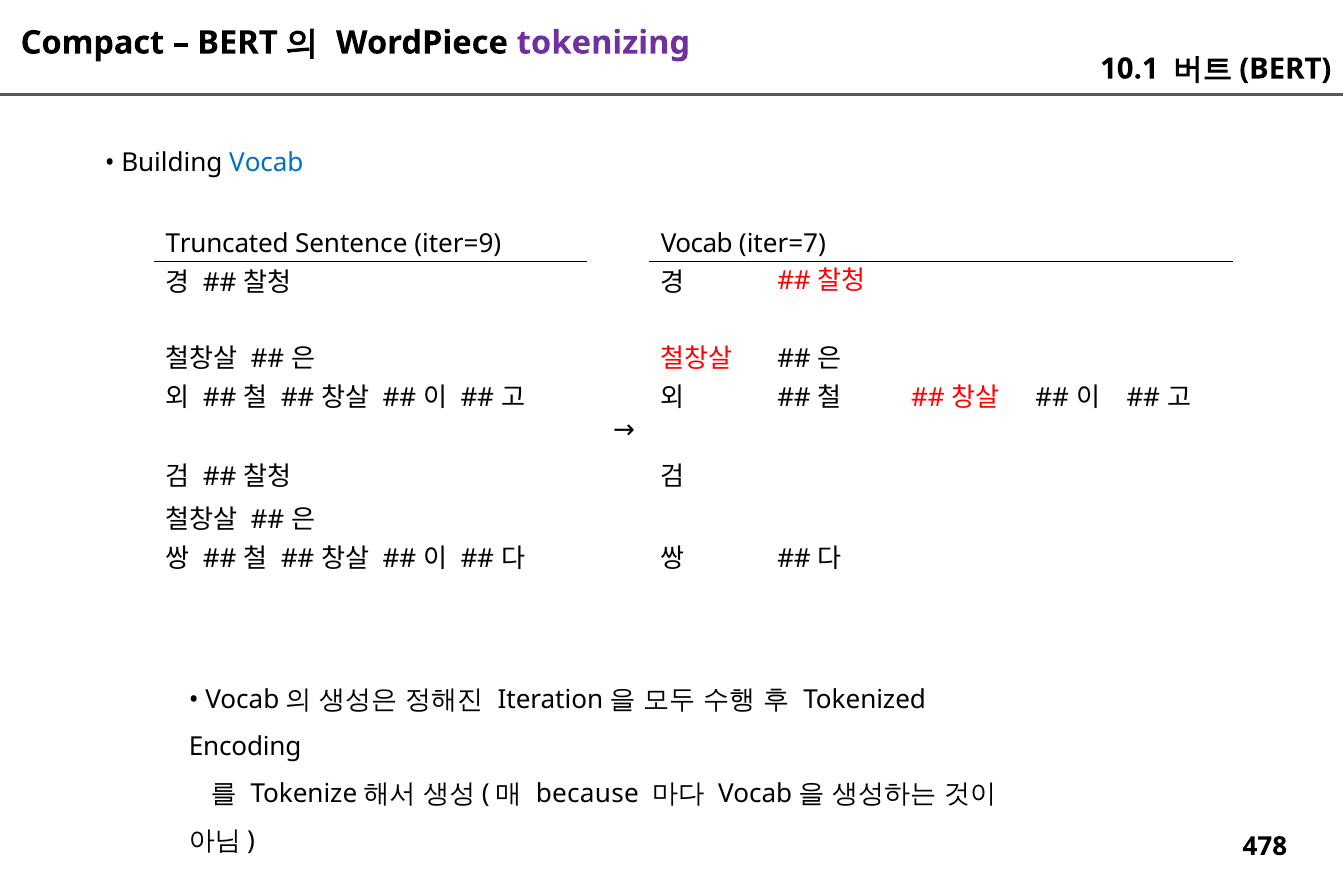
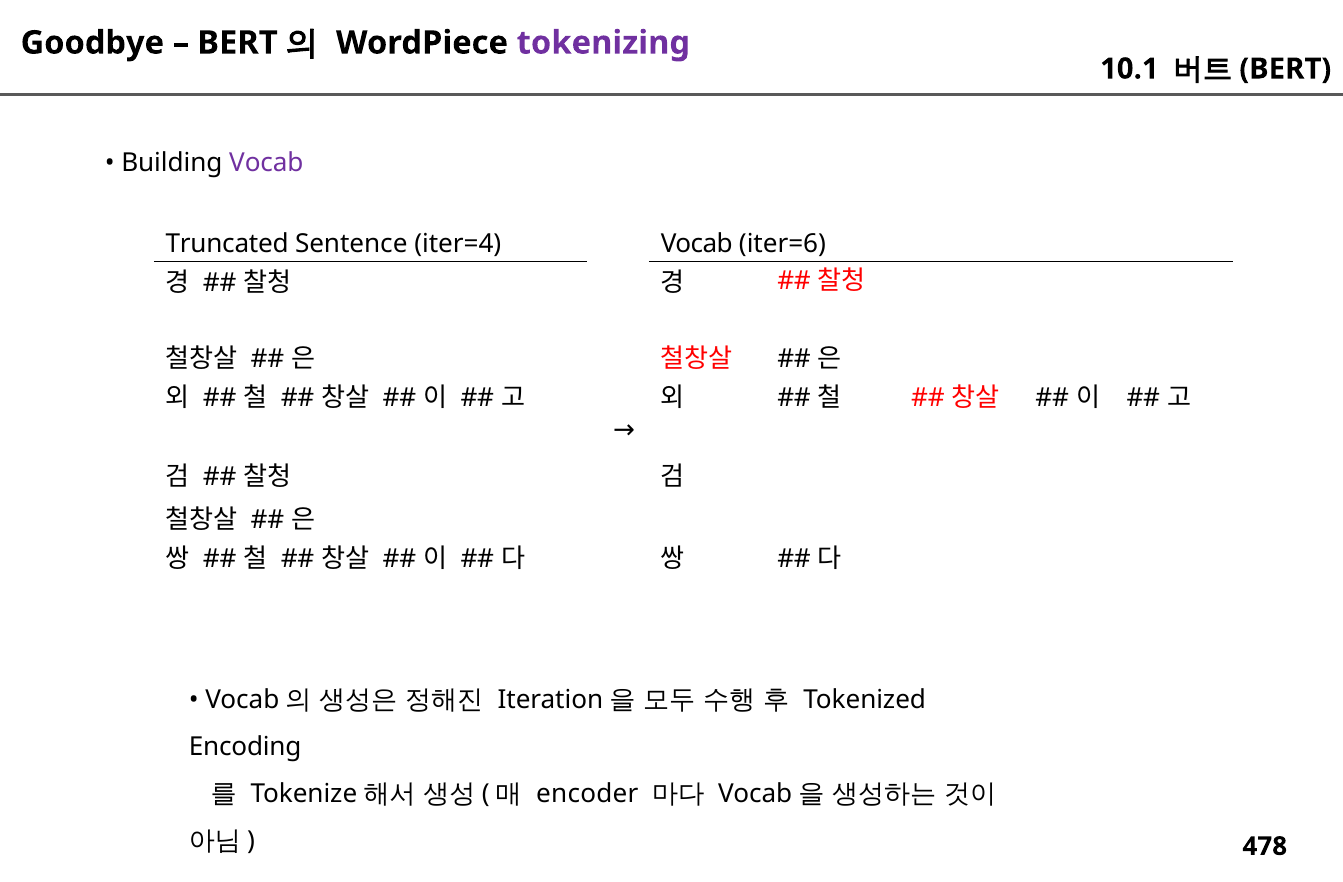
Compact: Compact -> Goodbye
Vocab at (266, 163) colour: blue -> purple
iter=9: iter=9 -> iter=4
iter=7: iter=7 -> iter=6
because: because -> encoder
